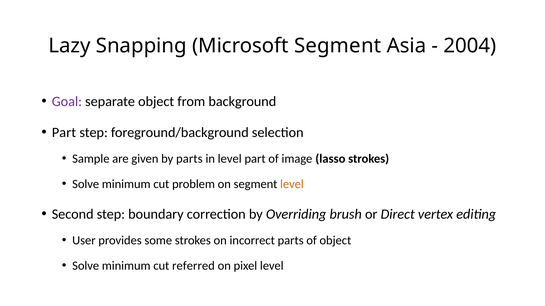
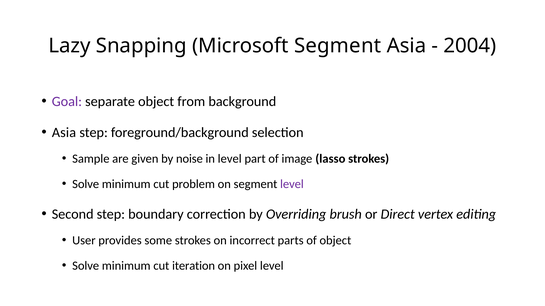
Part at (64, 133): Part -> Asia
by parts: parts -> noise
level at (292, 184) colour: orange -> purple
referred: referred -> iteration
